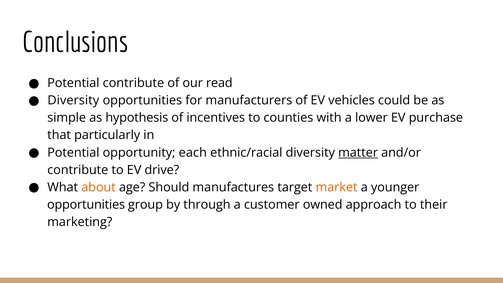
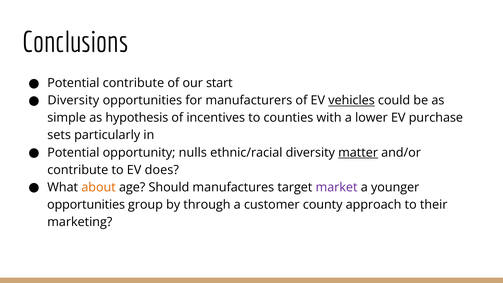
read: read -> start
vehicles underline: none -> present
that: that -> sets
each: each -> nulls
drive: drive -> does
market colour: orange -> purple
owned: owned -> county
